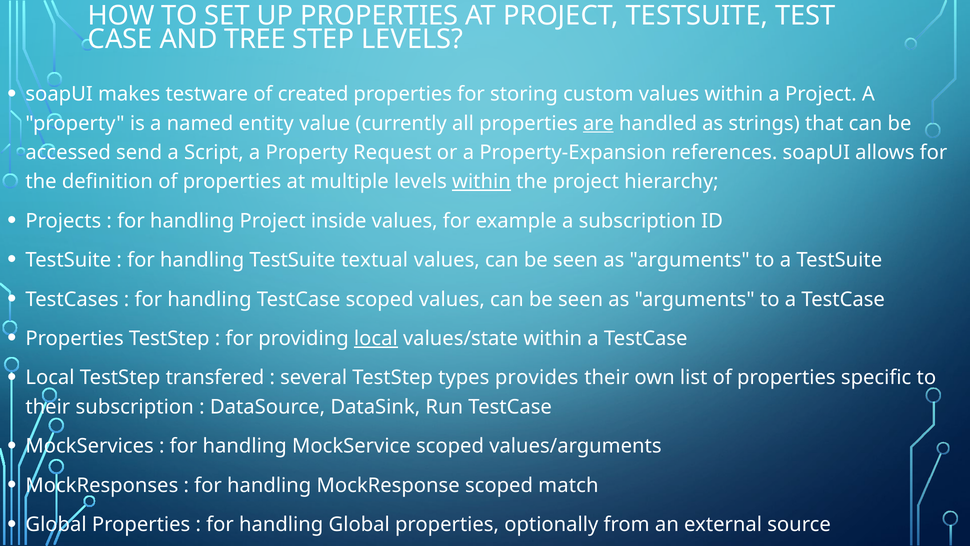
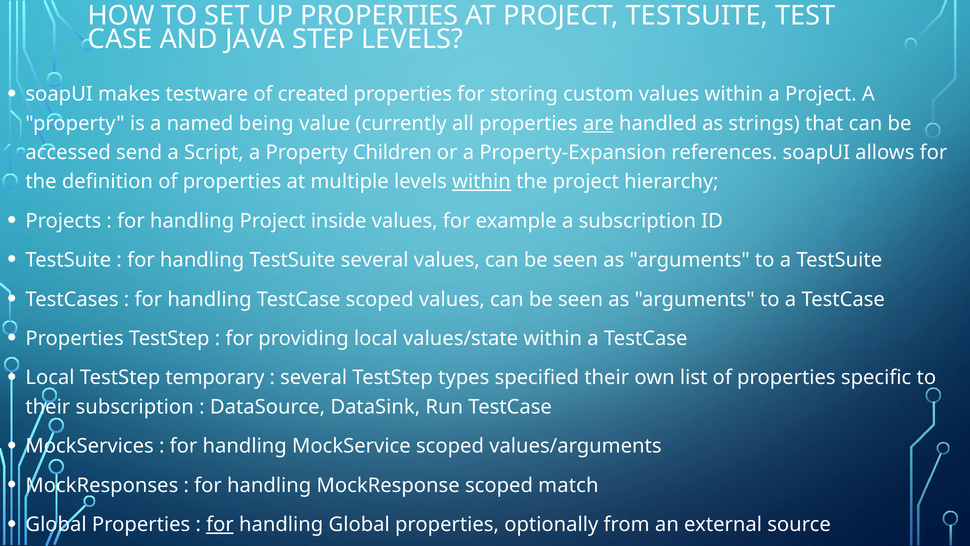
TREE: TREE -> JAVA
entity: entity -> being
Request: Request -> Children
TestSuite textual: textual -> several
local at (376, 338) underline: present -> none
transfered: transfered -> temporary
provides: provides -> specified
for at (220, 524) underline: none -> present
